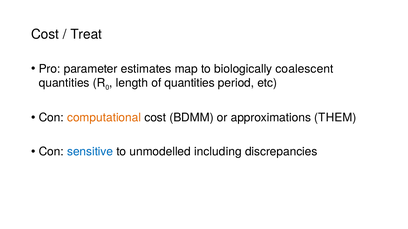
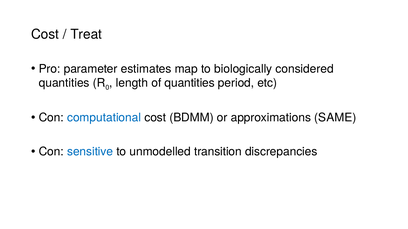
coalescent: coalescent -> considered
computational colour: orange -> blue
THEM: THEM -> SAME
including: including -> transition
